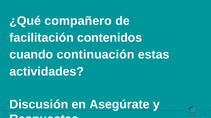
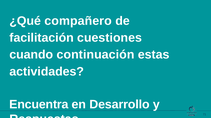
contenidos: contenidos -> cuestiones
Discusión: Discusión -> Encuentra
Asegúrate: Asegúrate -> Desarrollo
